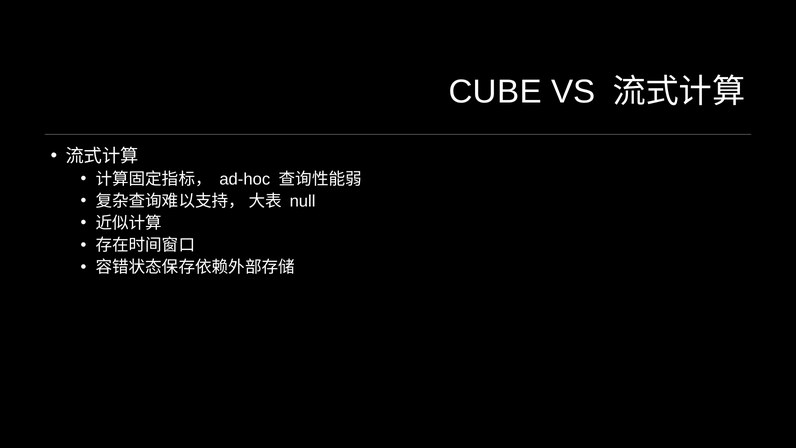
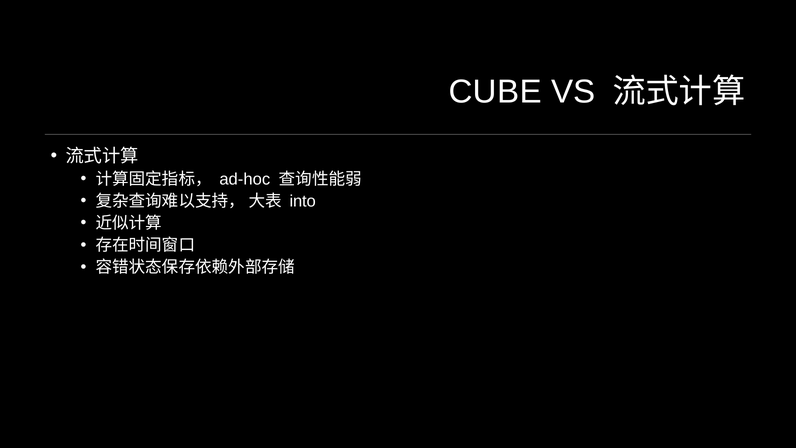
null: null -> into
